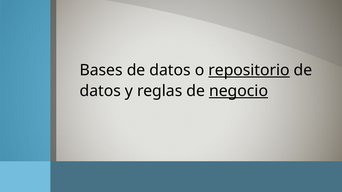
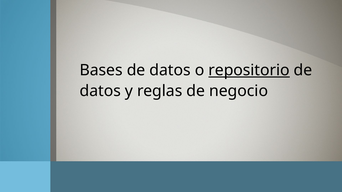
negocio underline: present -> none
